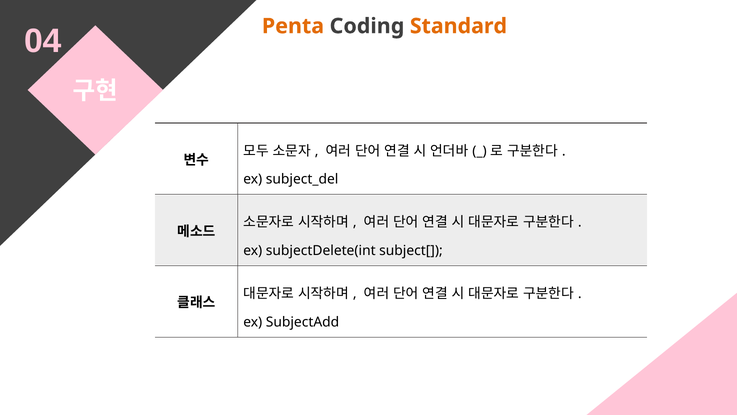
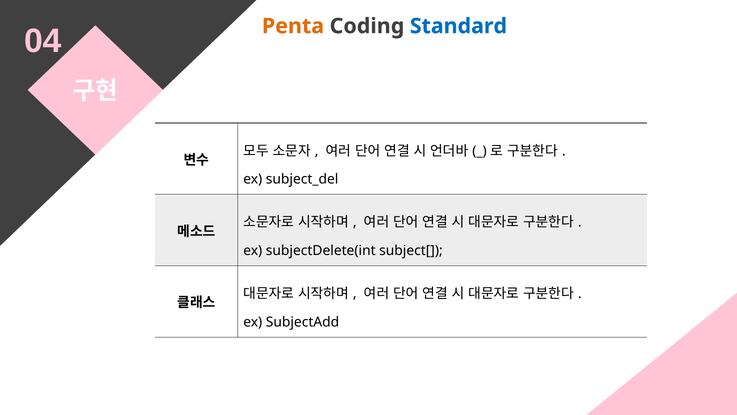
Standard colour: orange -> blue
